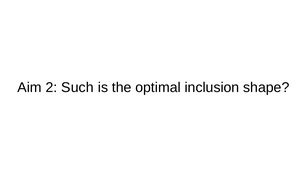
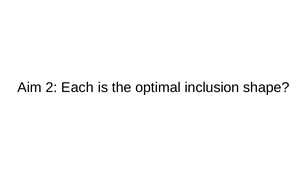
Such: Such -> Each
